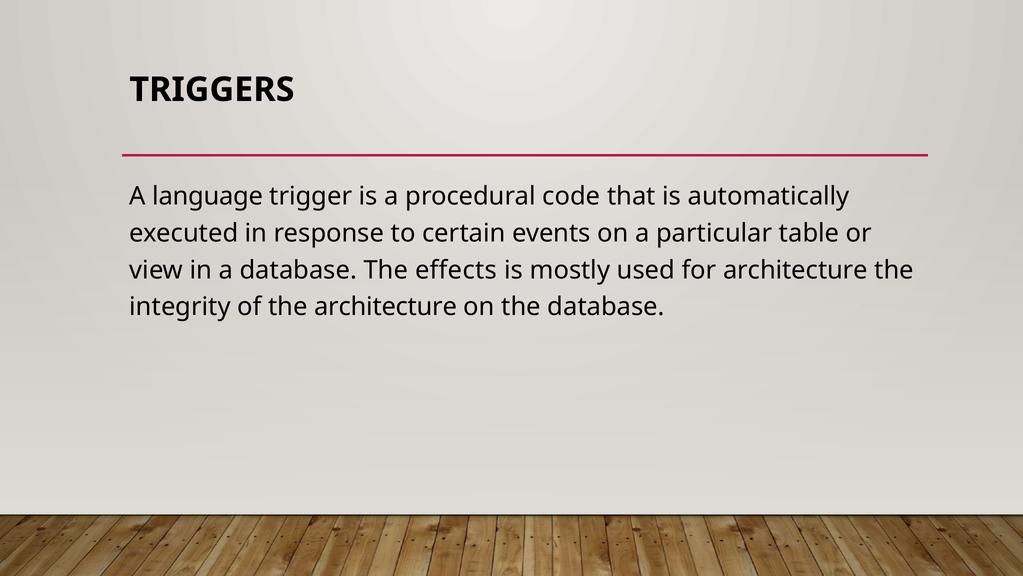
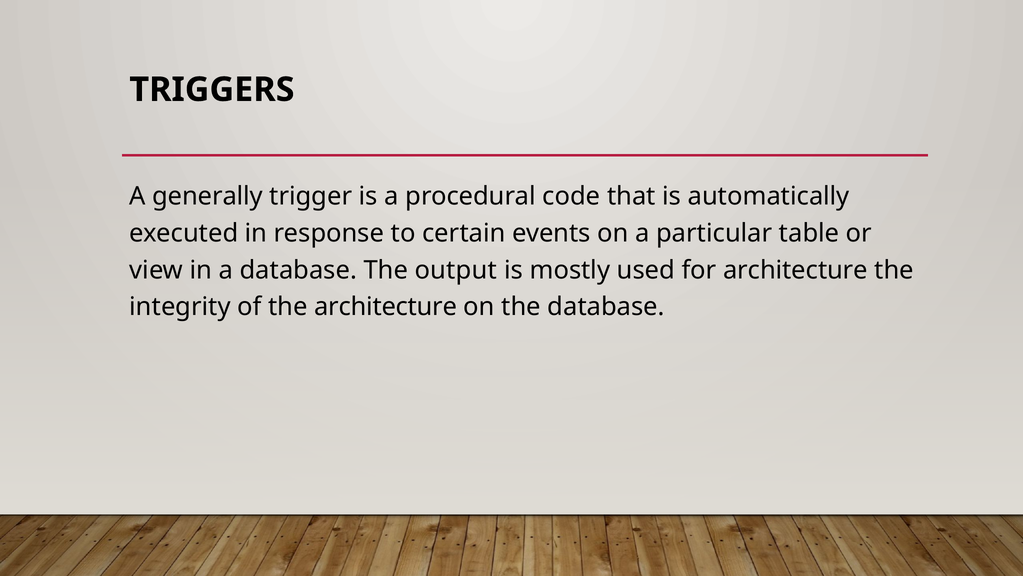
language: language -> generally
effects: effects -> output
